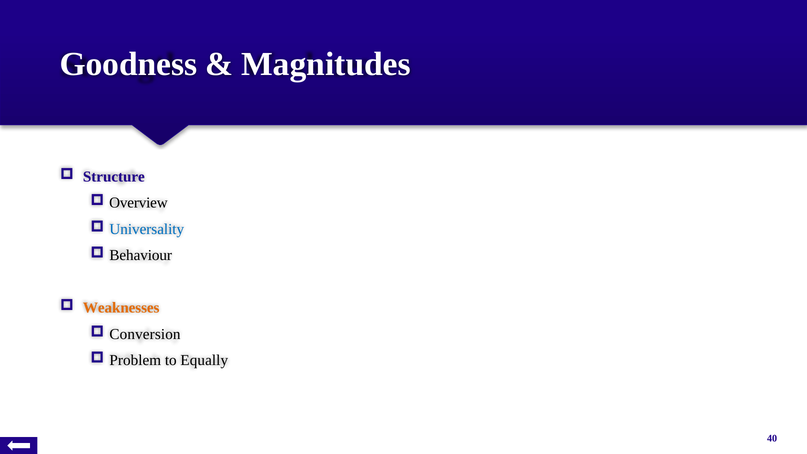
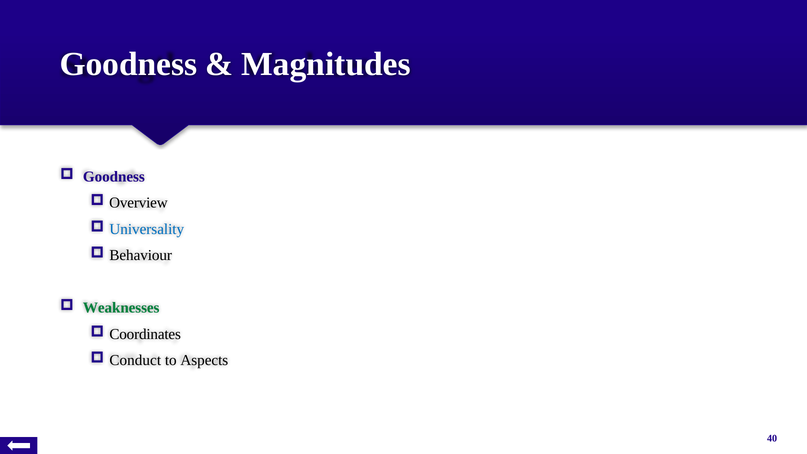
Structure at (114, 177): Structure -> Goodness
Weaknesses colour: orange -> green
Conversion: Conversion -> Coordinates
Problem: Problem -> Conduct
Equally: Equally -> Aspects
